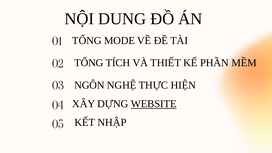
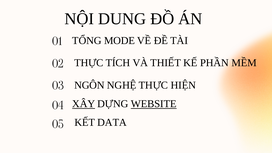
02 TỔNG: TỔNG -> THỰC
XÂY underline: none -> present
NHẬP: NHẬP -> DATA
